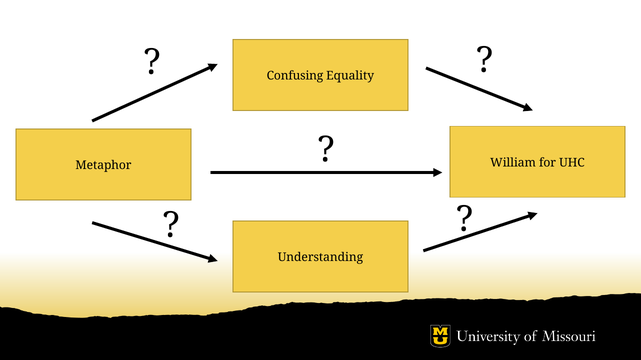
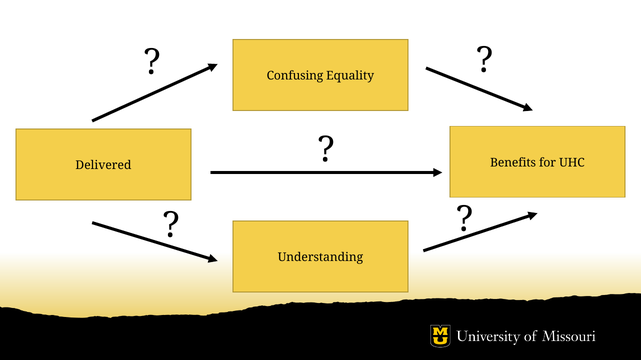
William: William -> Benefits
Metaphor: Metaphor -> Delivered
